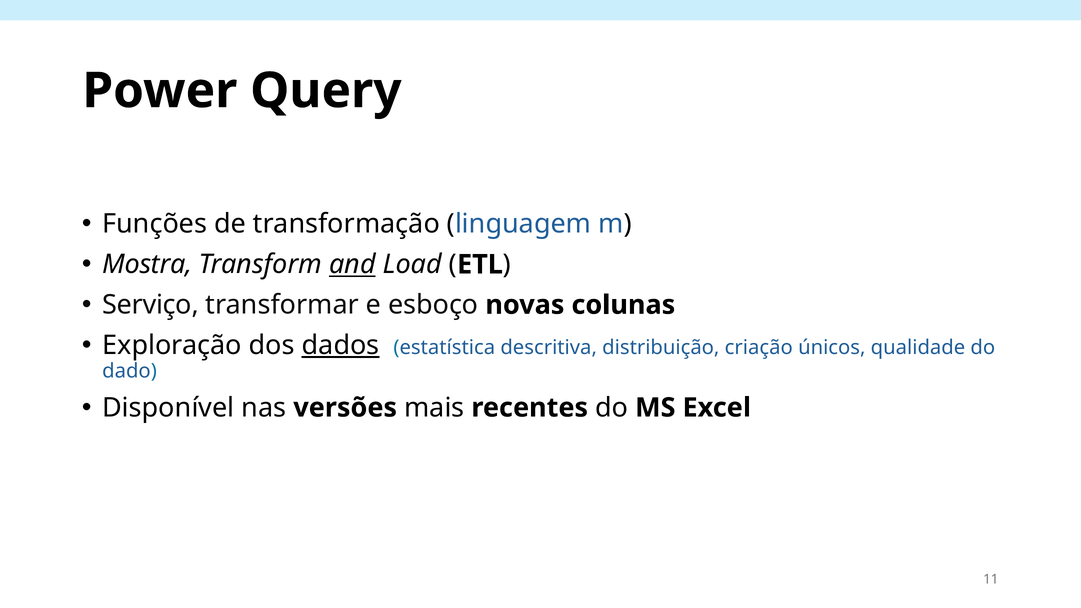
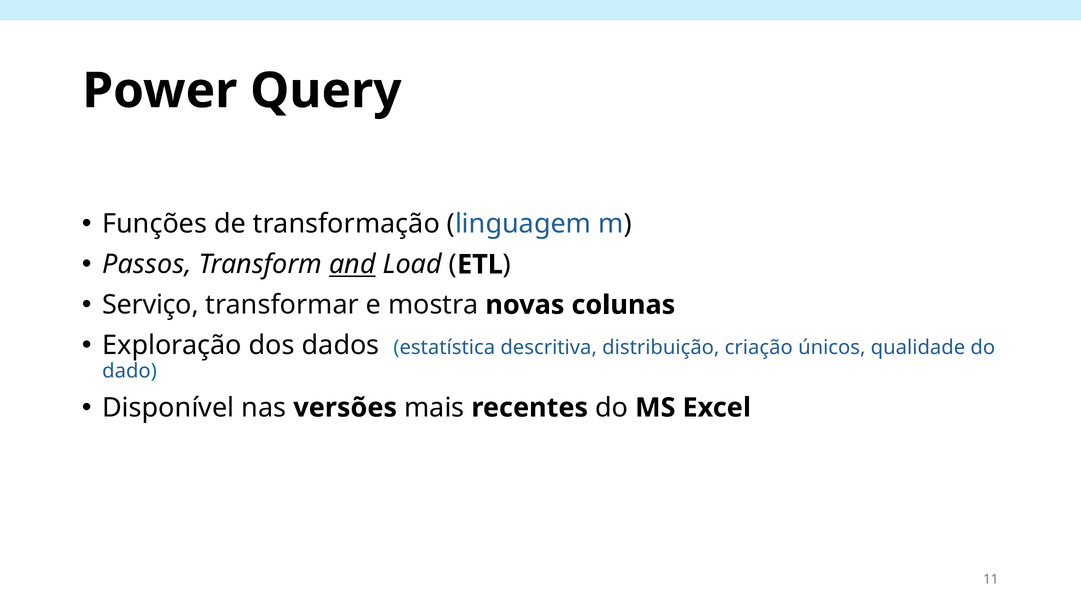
Mostra: Mostra -> Passos
esboço: esboço -> mostra
dados underline: present -> none
